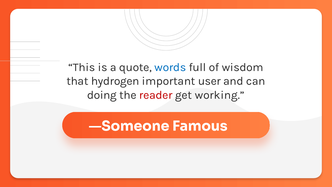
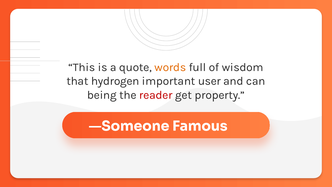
words colour: blue -> orange
doing: doing -> being
working: working -> property
